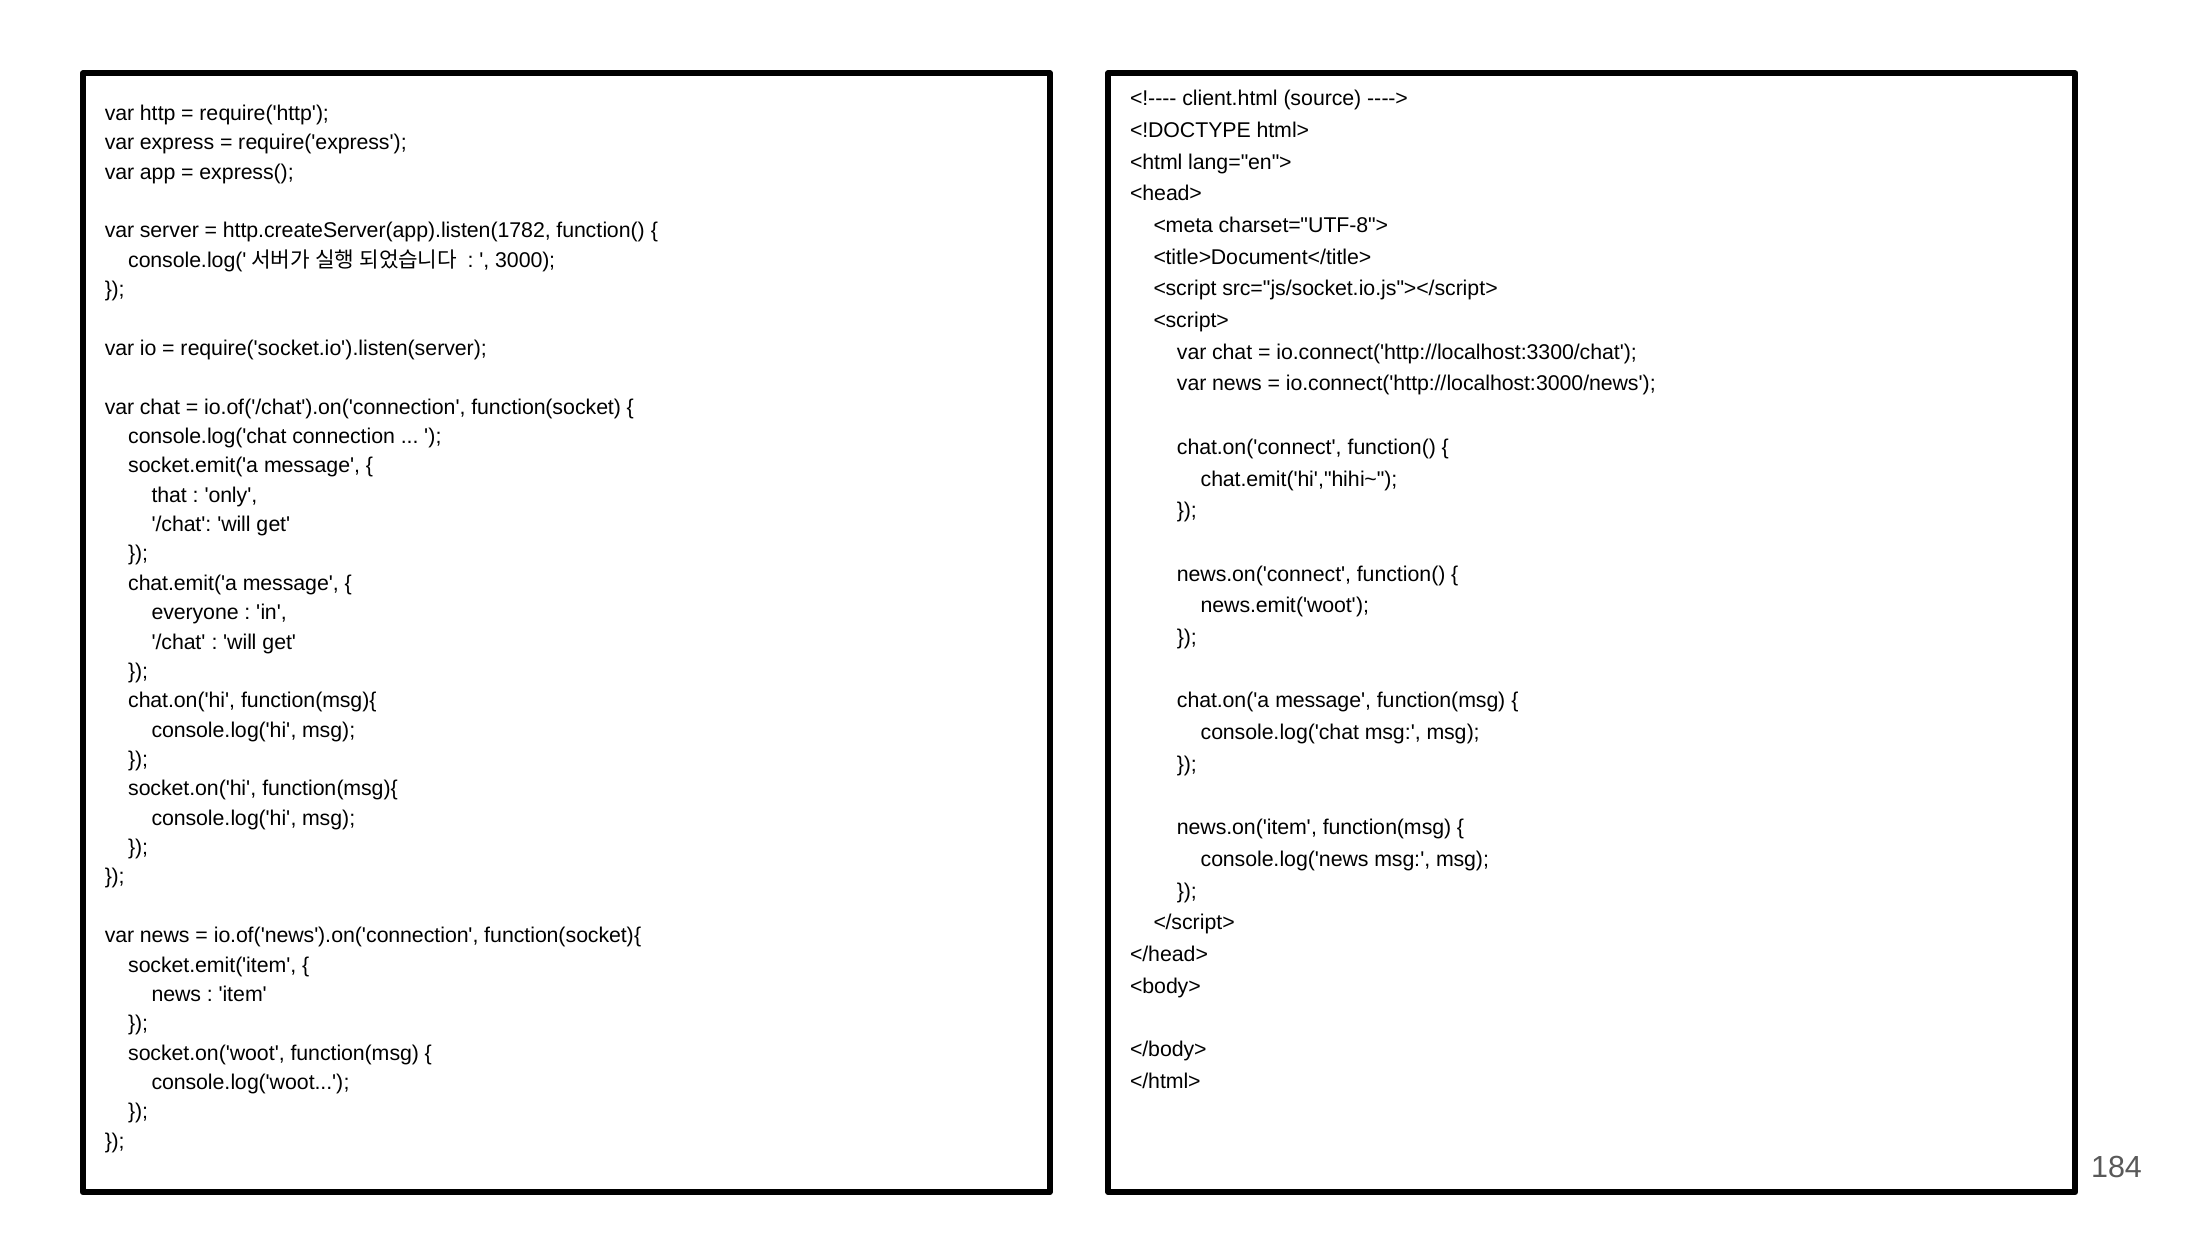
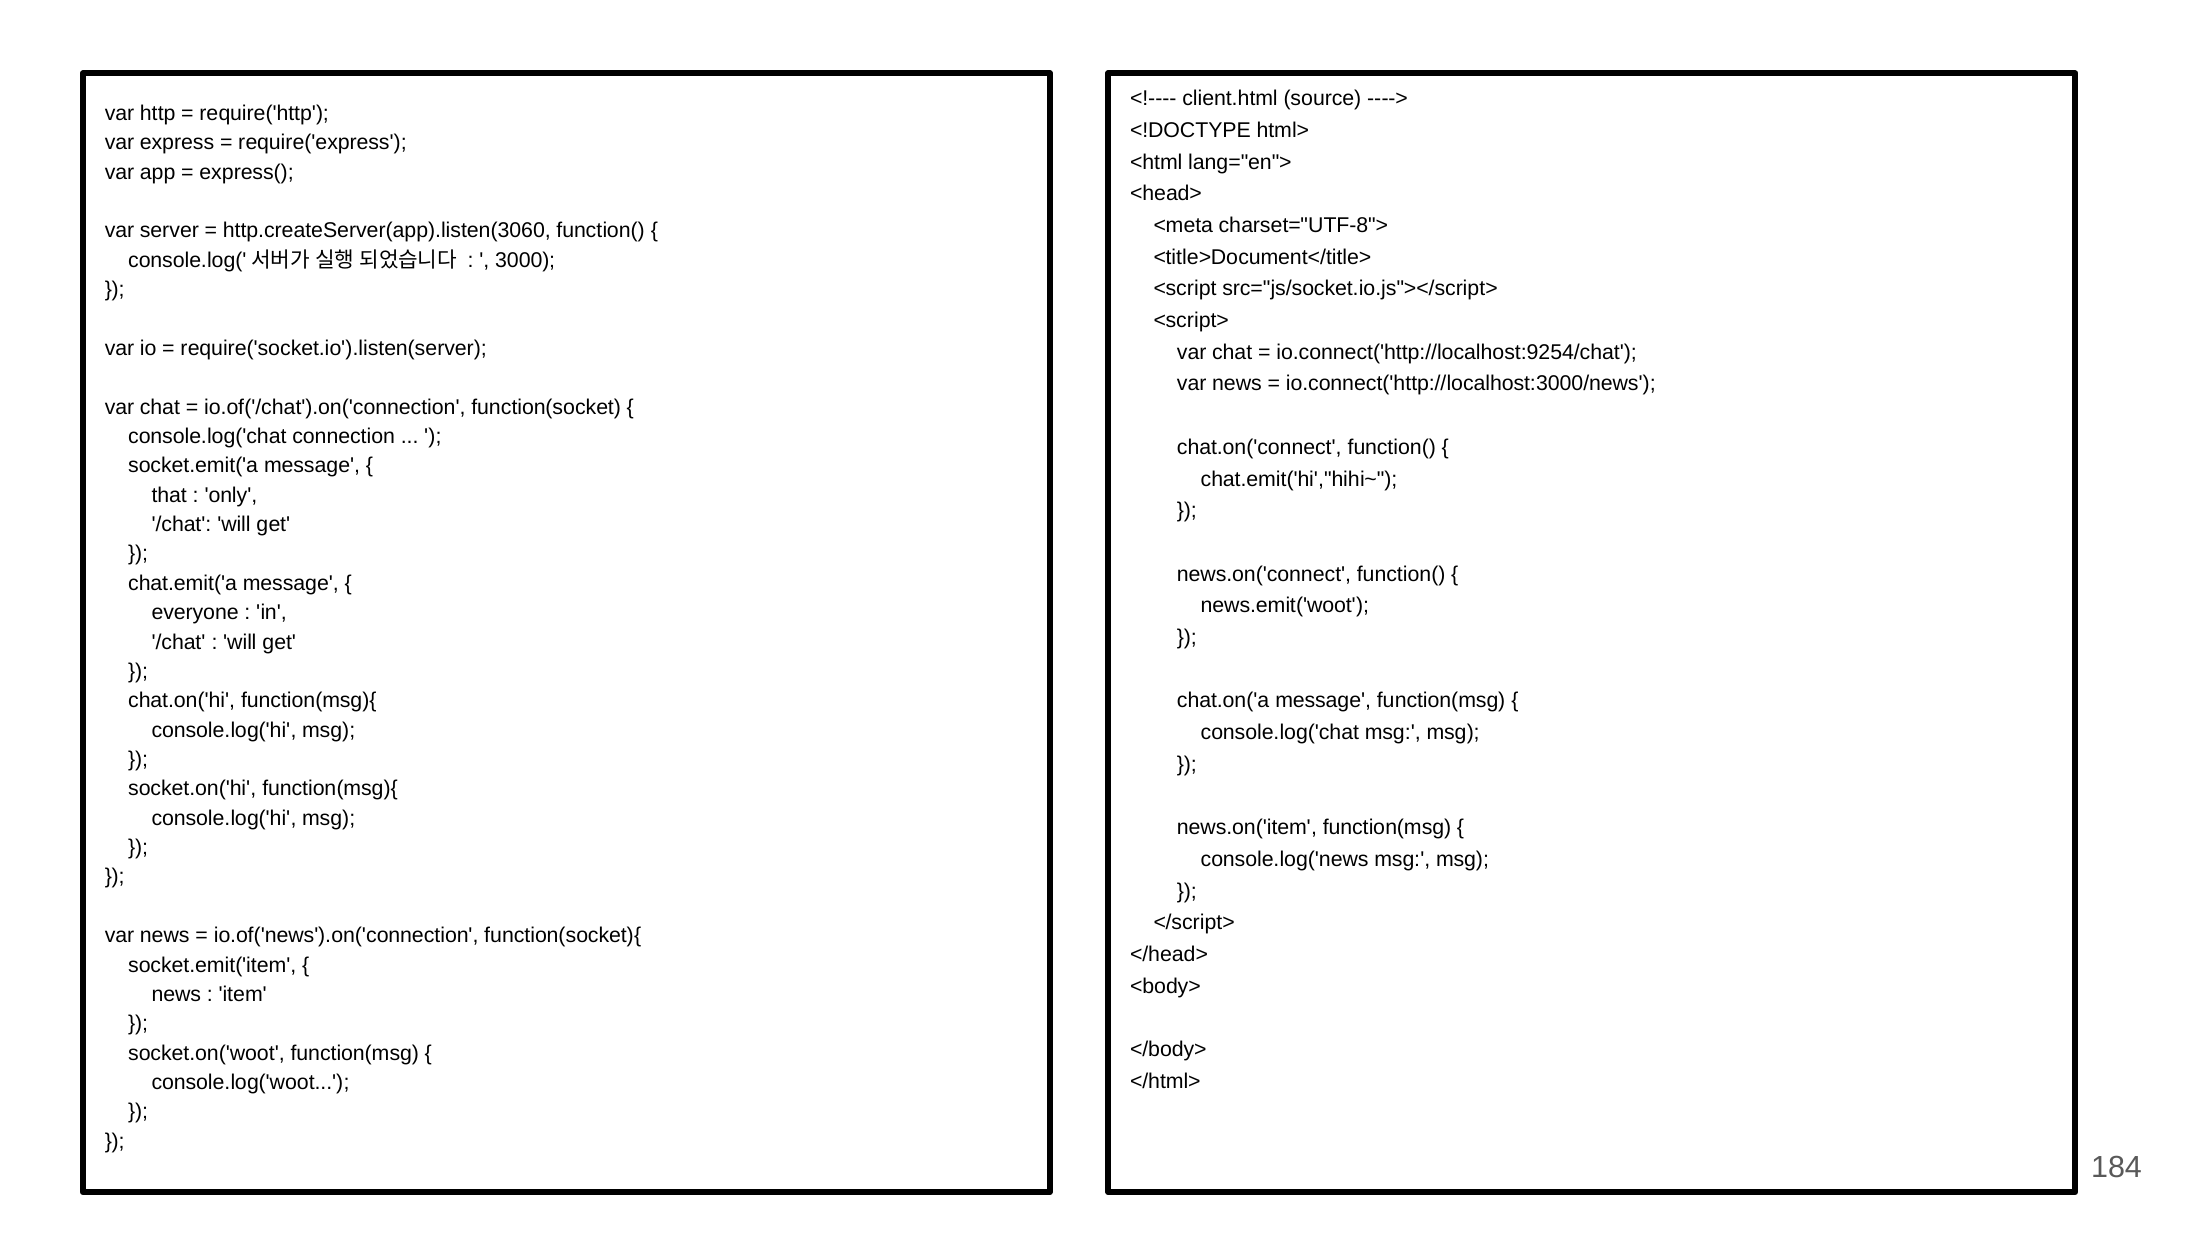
http.createServer(app).listen(1782: http.createServer(app).listen(1782 -> http.createServer(app).listen(3060
io.connect('http://localhost:3300/chat: io.connect('http://localhost:3300/chat -> io.connect('http://localhost:9254/chat
